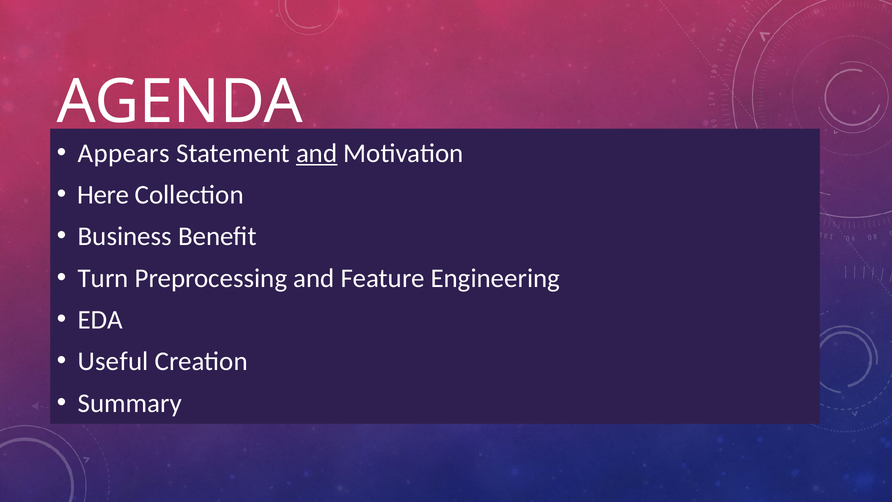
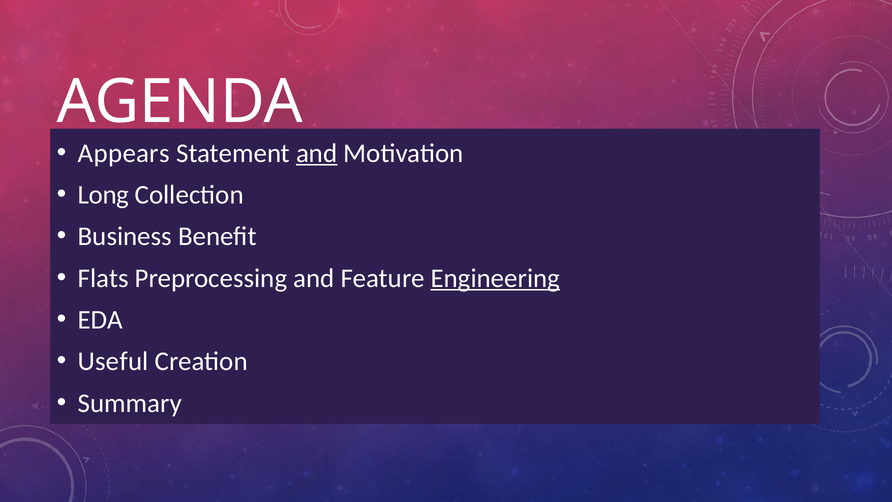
Here: Here -> Long
Turn: Turn -> Flats
Engineering underline: none -> present
